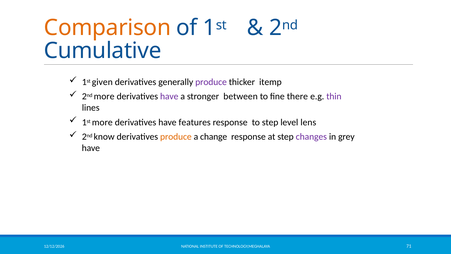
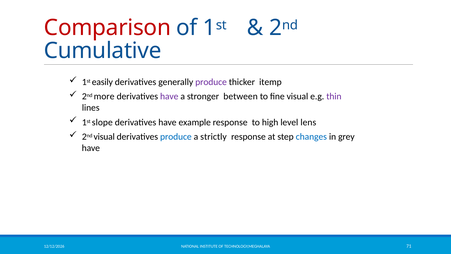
Comparison colour: orange -> red
given: given -> easily
fine there: there -> visual
1st more: more -> slope
features: features -> example
to step: step -> high
2nd know: know -> visual
produce at (176, 137) colour: orange -> blue
change: change -> strictly
changes colour: purple -> blue
